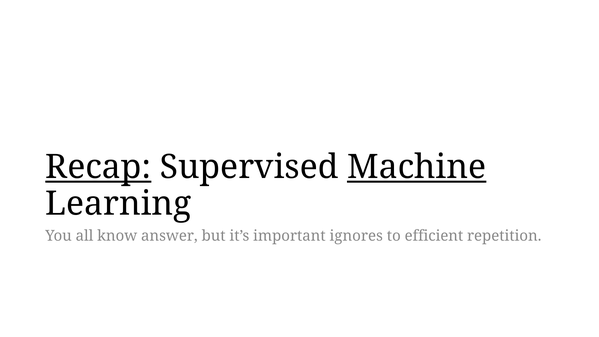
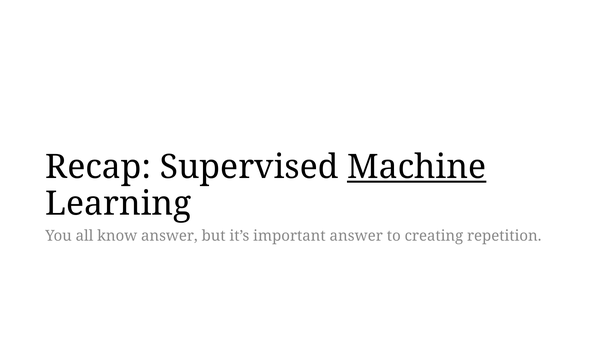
Recap underline: present -> none
important ignores: ignores -> answer
efficient: efficient -> creating
